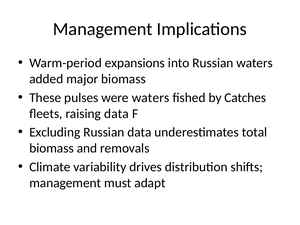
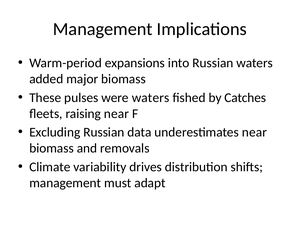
raising data: data -> near
underestimates total: total -> near
